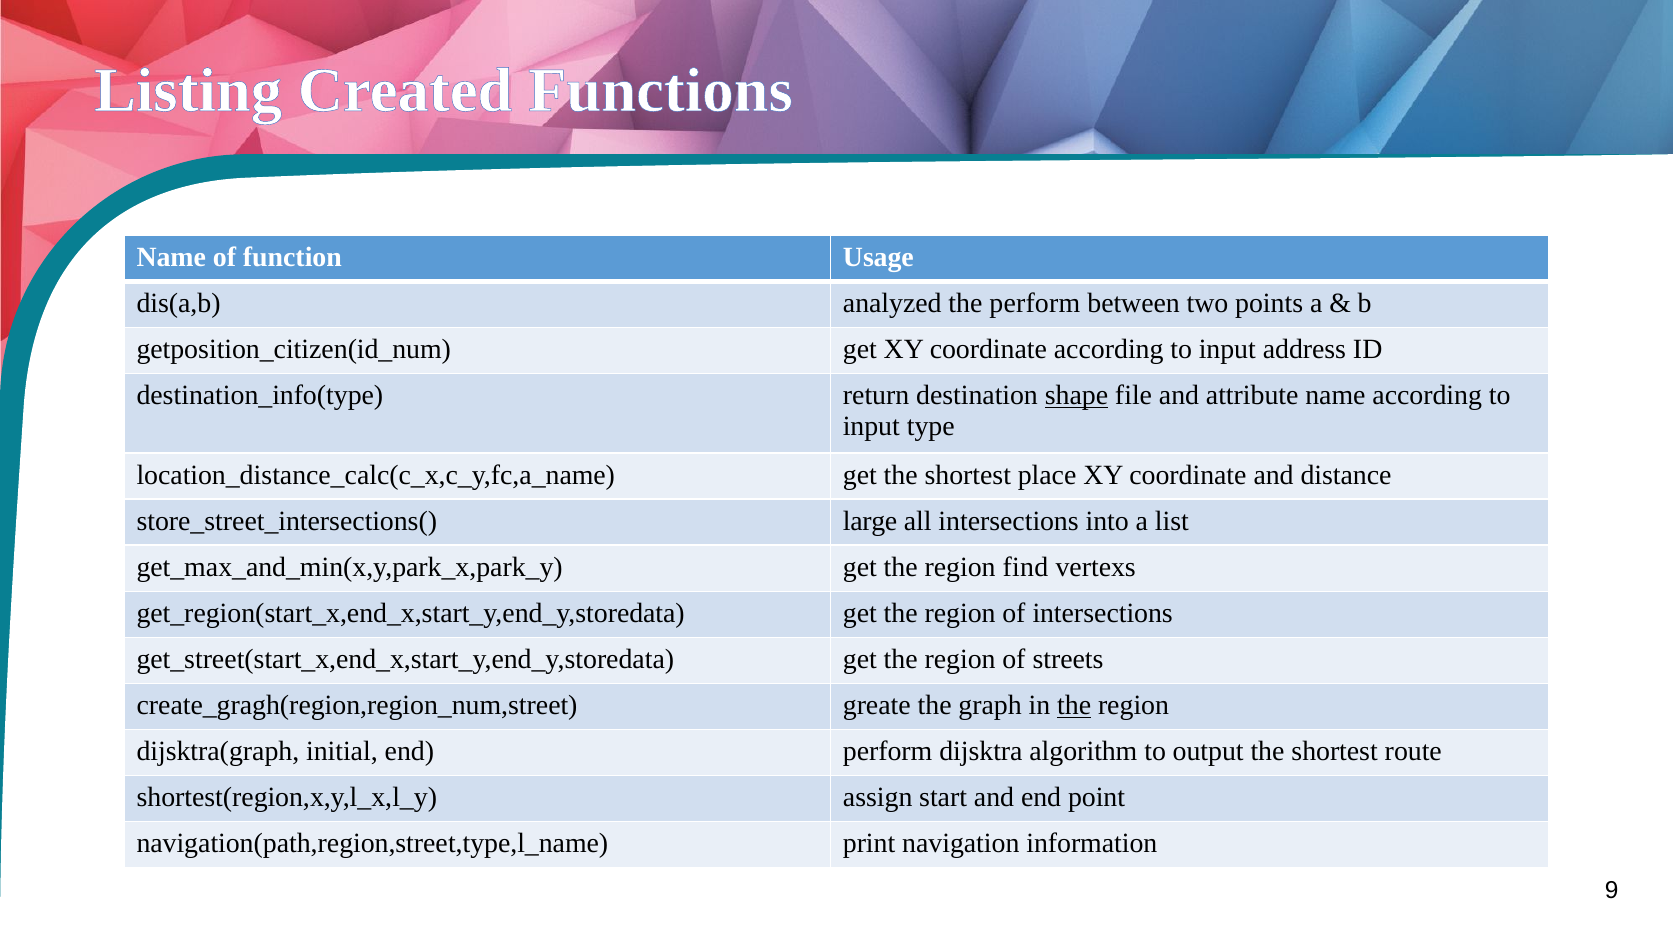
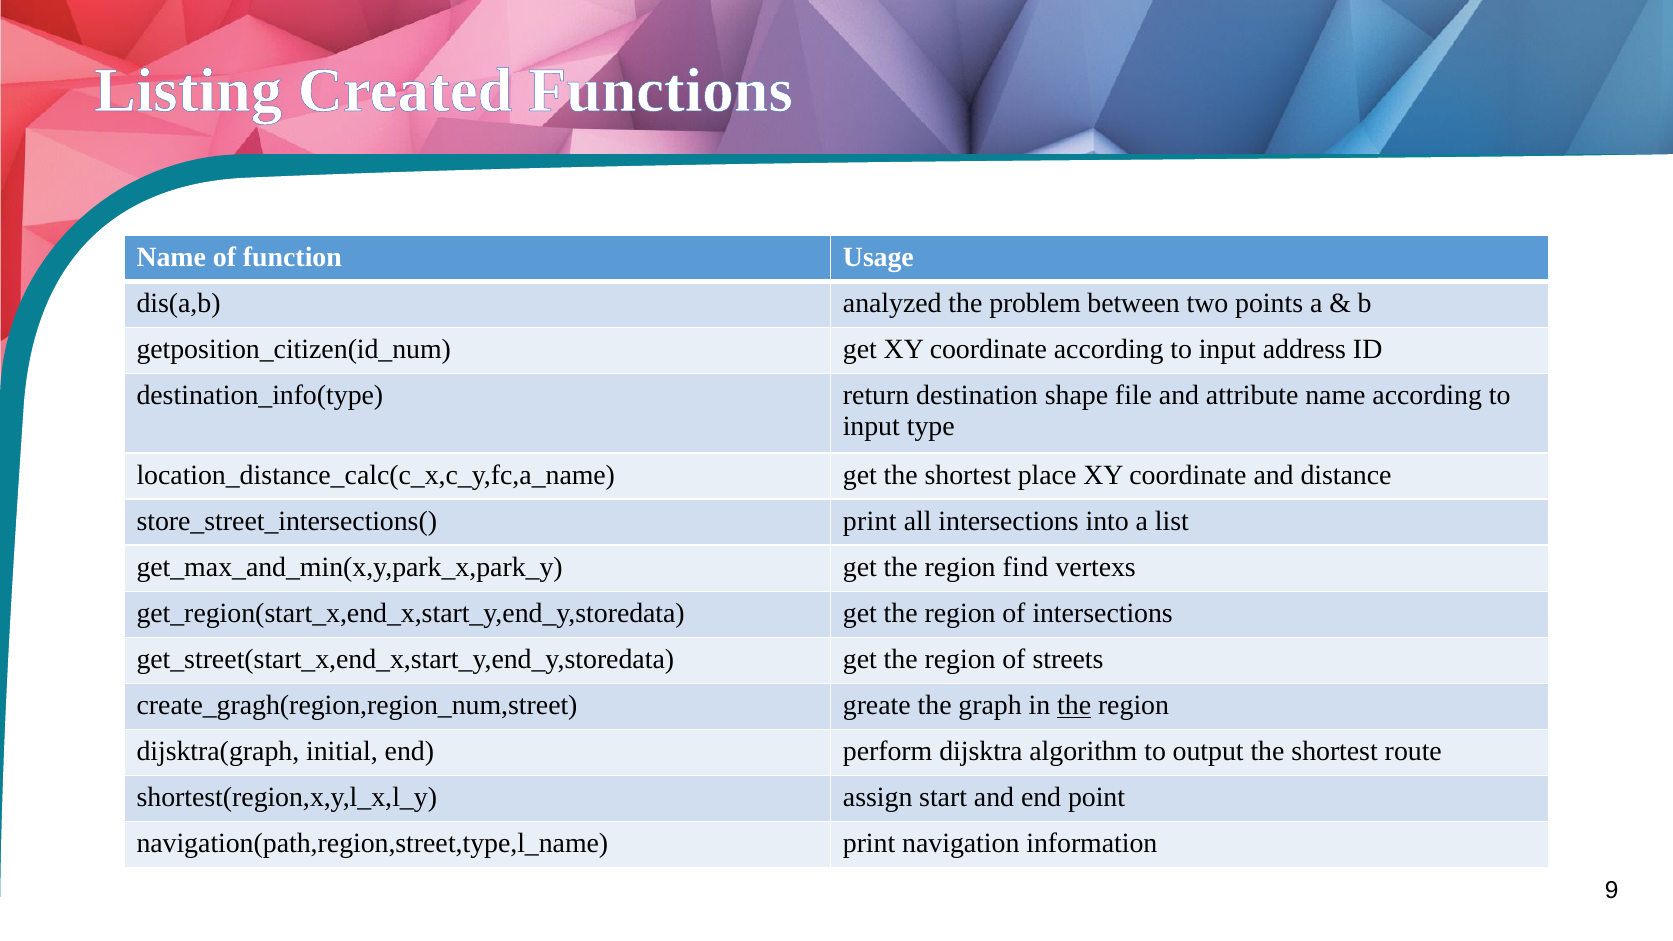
the perform: perform -> problem
shape underline: present -> none
large at (870, 521): large -> print
